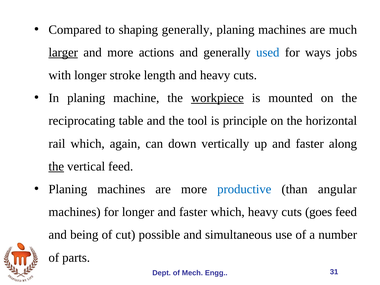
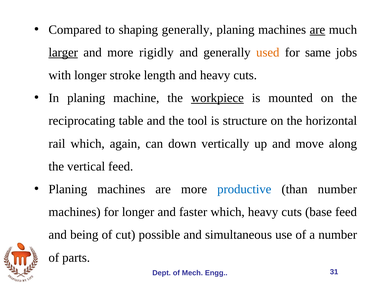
are at (317, 30) underline: none -> present
actions: actions -> rigidly
used colour: blue -> orange
ways: ways -> same
principle: principle -> structure
up and faster: faster -> move
the at (56, 166) underline: present -> none
than angular: angular -> number
goes: goes -> base
